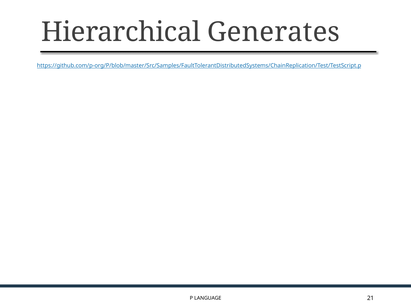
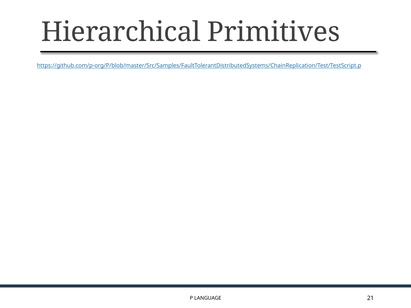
Generates: Generates -> Primitives
